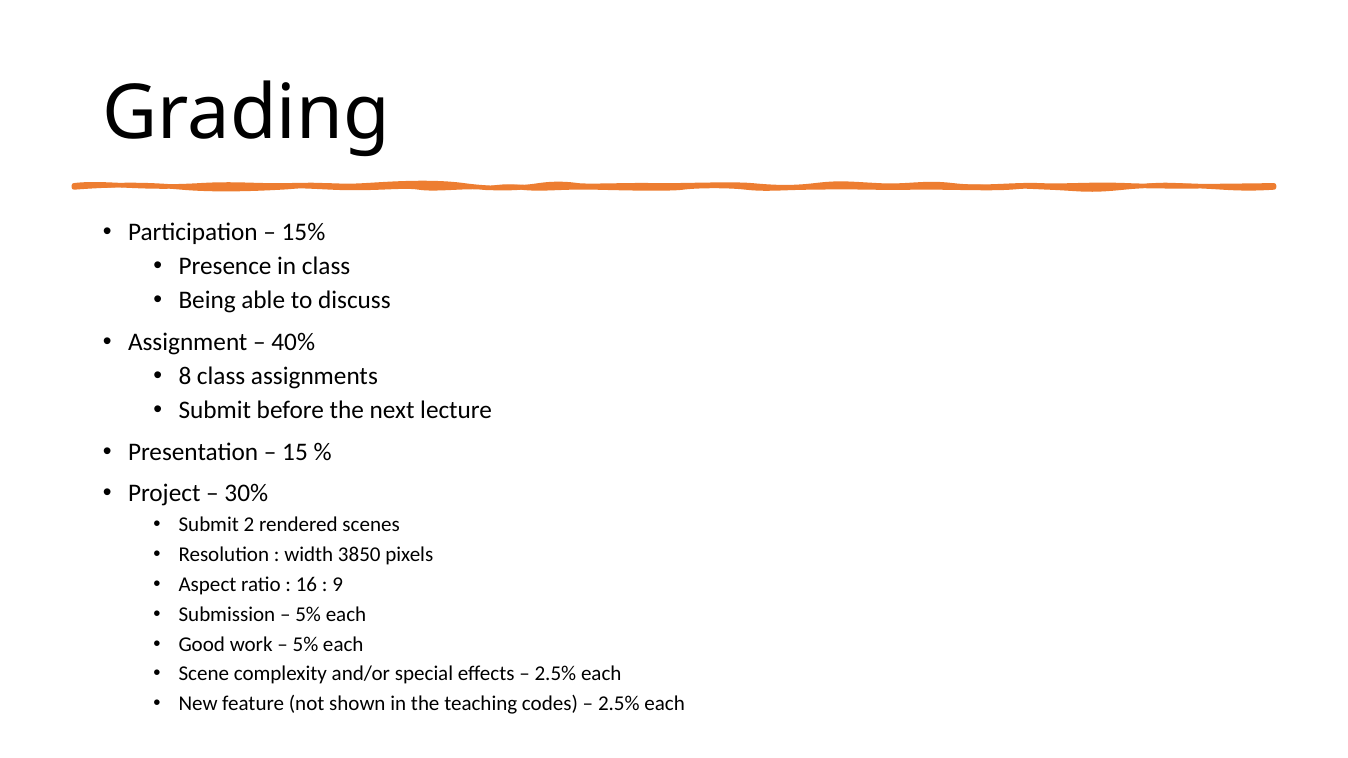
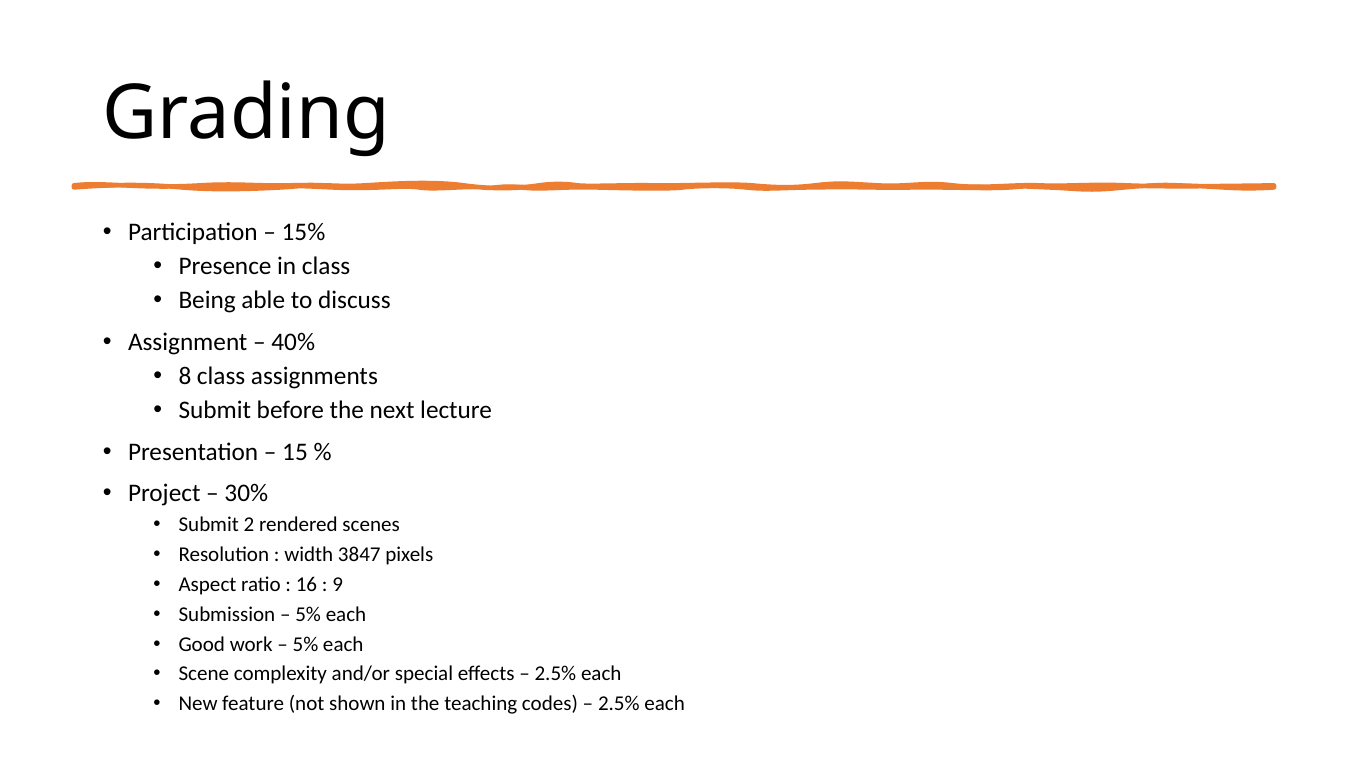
3850: 3850 -> 3847
